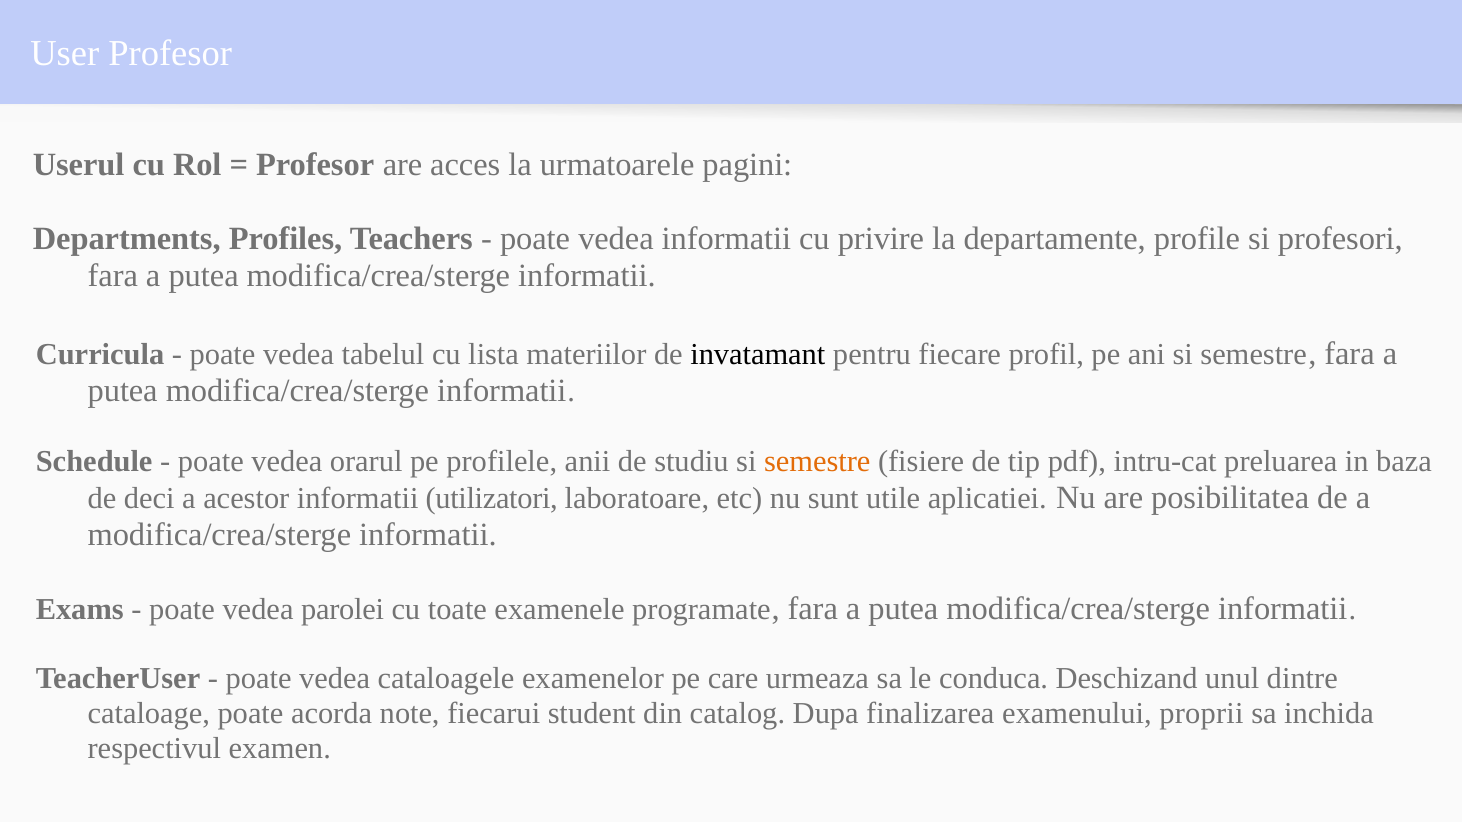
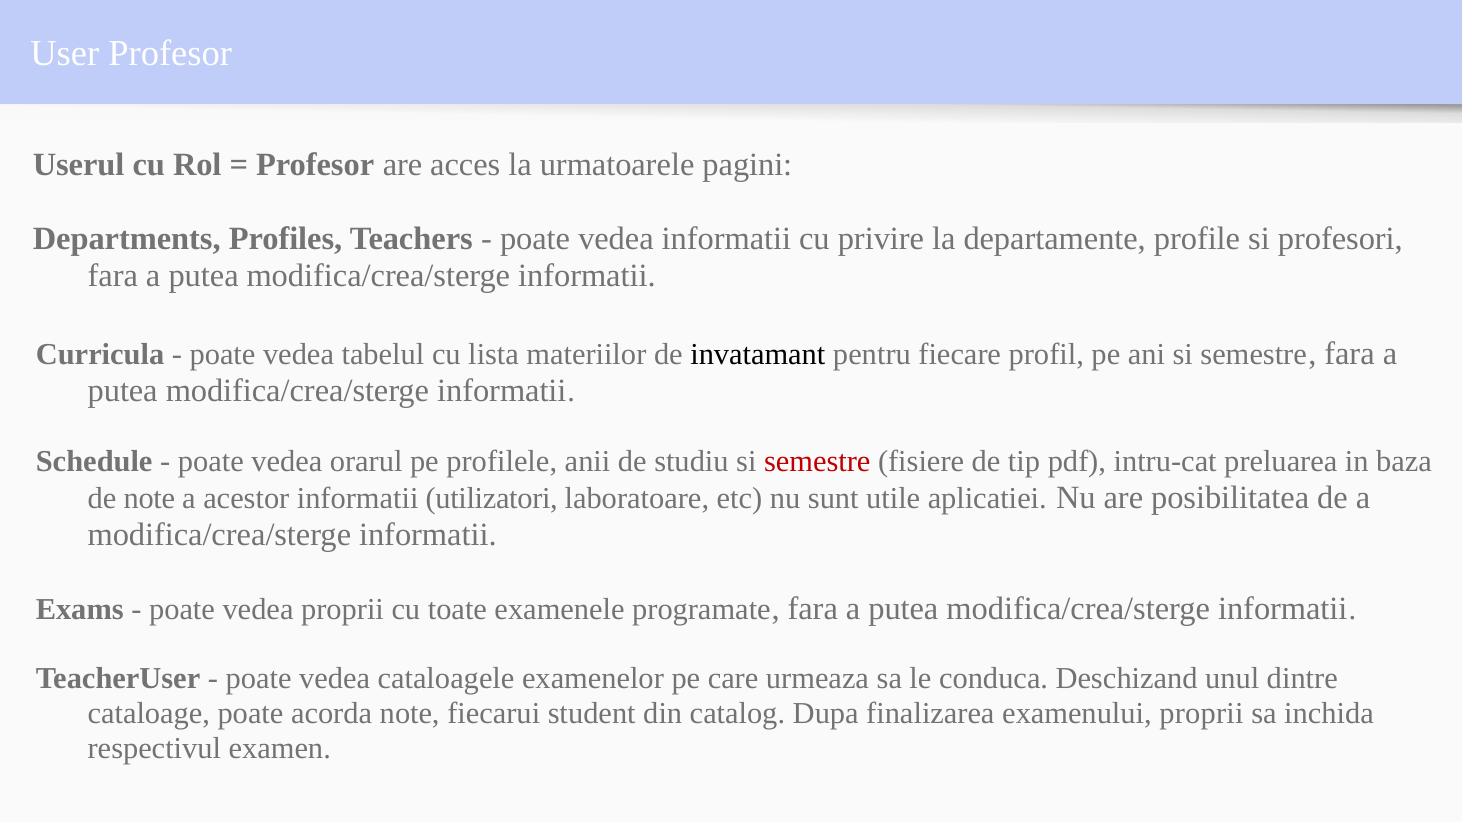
semestre at (817, 462) colour: orange -> red
de deci: deci -> note
vedea parolei: parolei -> proprii
